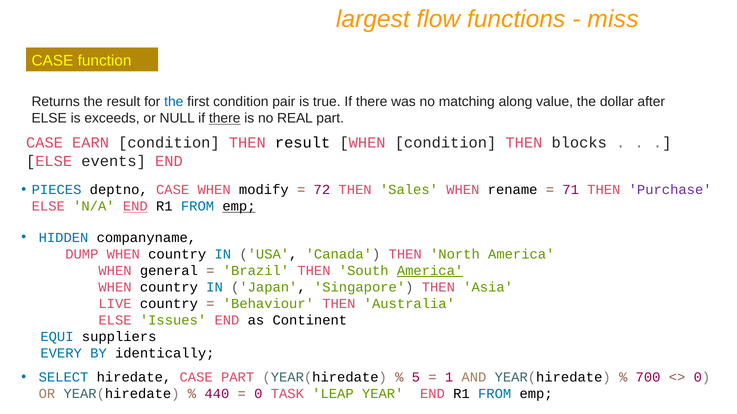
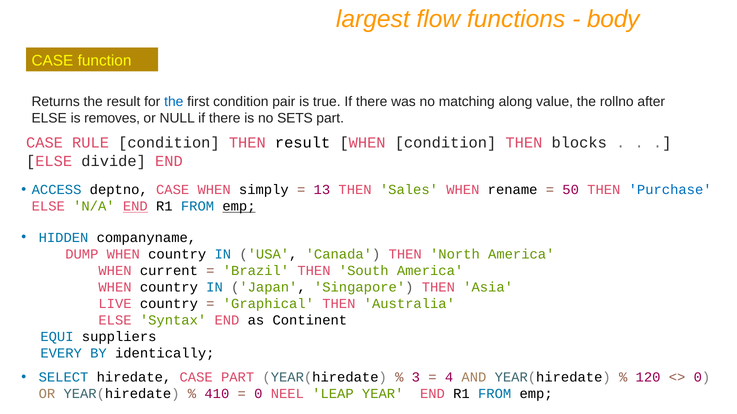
miss: miss -> body
dollar: dollar -> rollno
exceeds: exceeds -> removes
there at (225, 118) underline: present -> none
REAL: REAL -> SETS
EARN: EARN -> RULE
events: events -> divide
PIECES: PIECES -> ACCESS
modify: modify -> simply
72: 72 -> 13
71: 71 -> 50
Purchase colour: purple -> blue
general: general -> current
America at (430, 271) underline: present -> none
Behaviour: Behaviour -> Graphical
Issues: Issues -> Syntax
5: 5 -> 3
1: 1 -> 4
700: 700 -> 120
440: 440 -> 410
TASK: TASK -> NEEL
